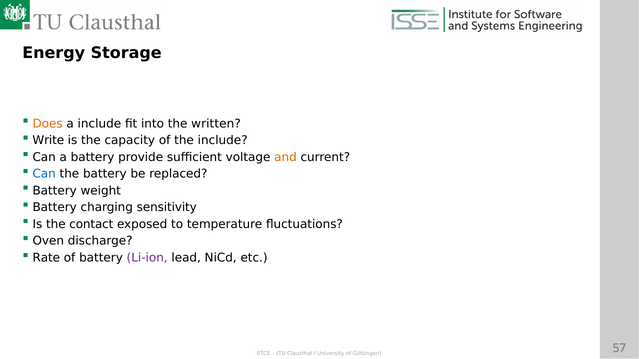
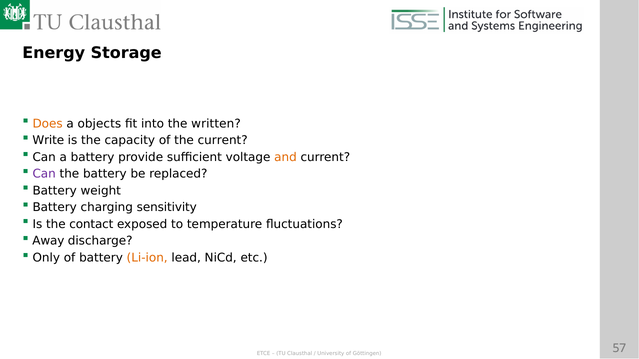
a include: include -> objects
the include: include -> current
Can at (44, 174) colour: blue -> purple
Oven: Oven -> Away
Rate: Rate -> Only
Li-ion colour: purple -> orange
